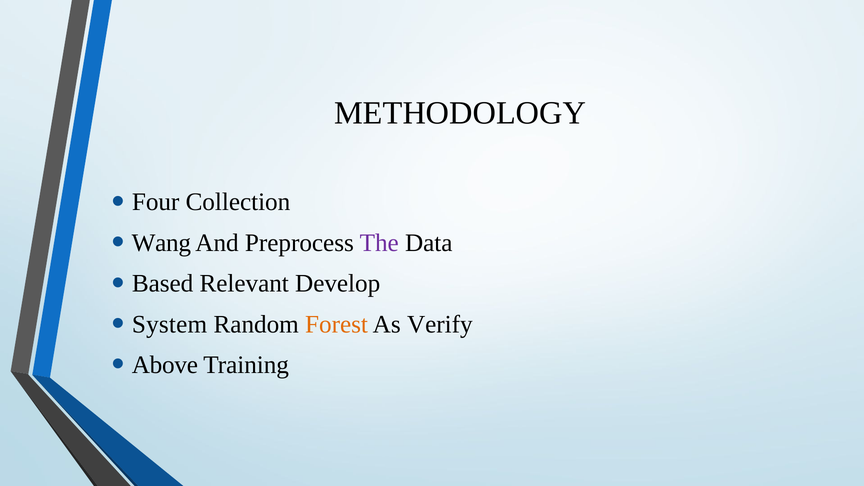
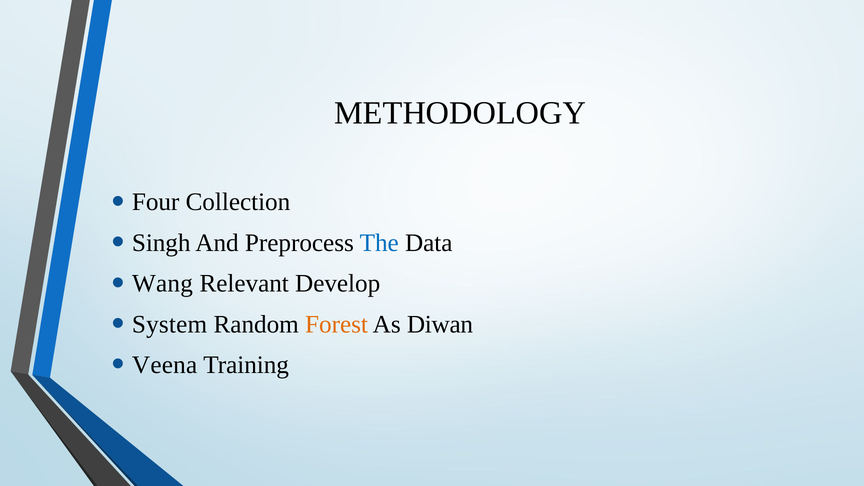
Wang: Wang -> Singh
The colour: purple -> blue
Based: Based -> Wang
Verify: Verify -> Diwan
Above: Above -> Veena
